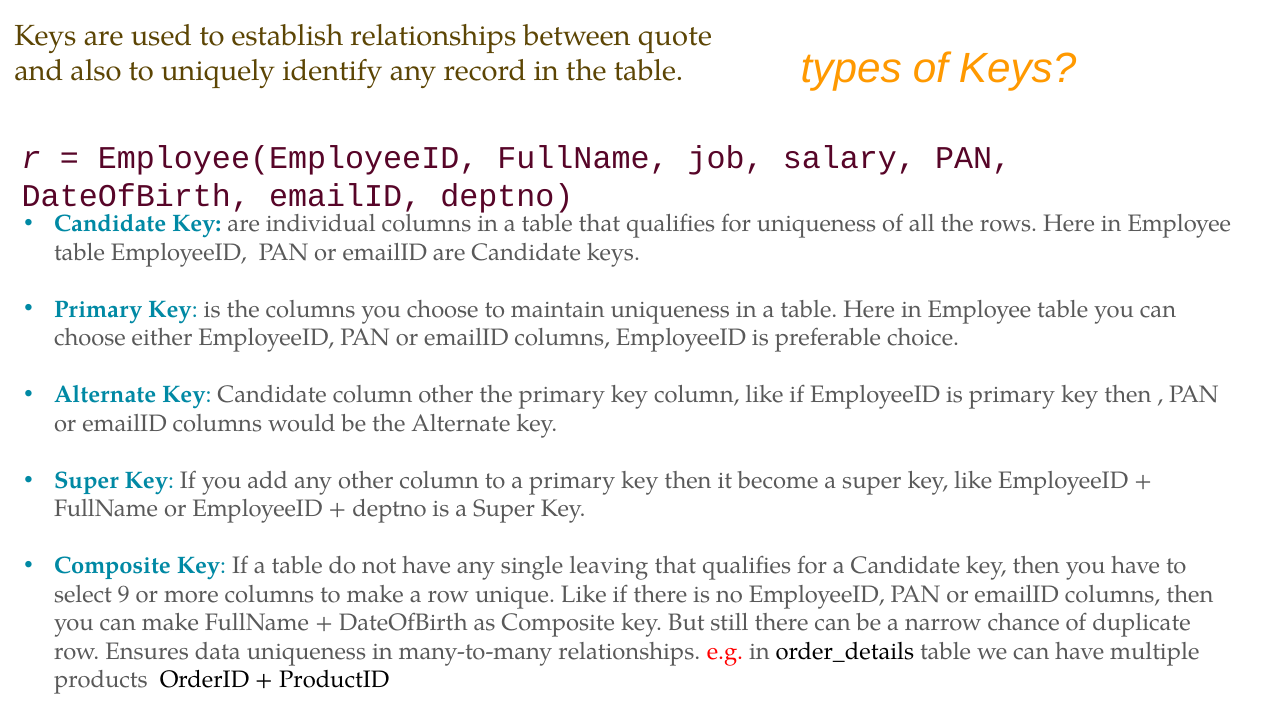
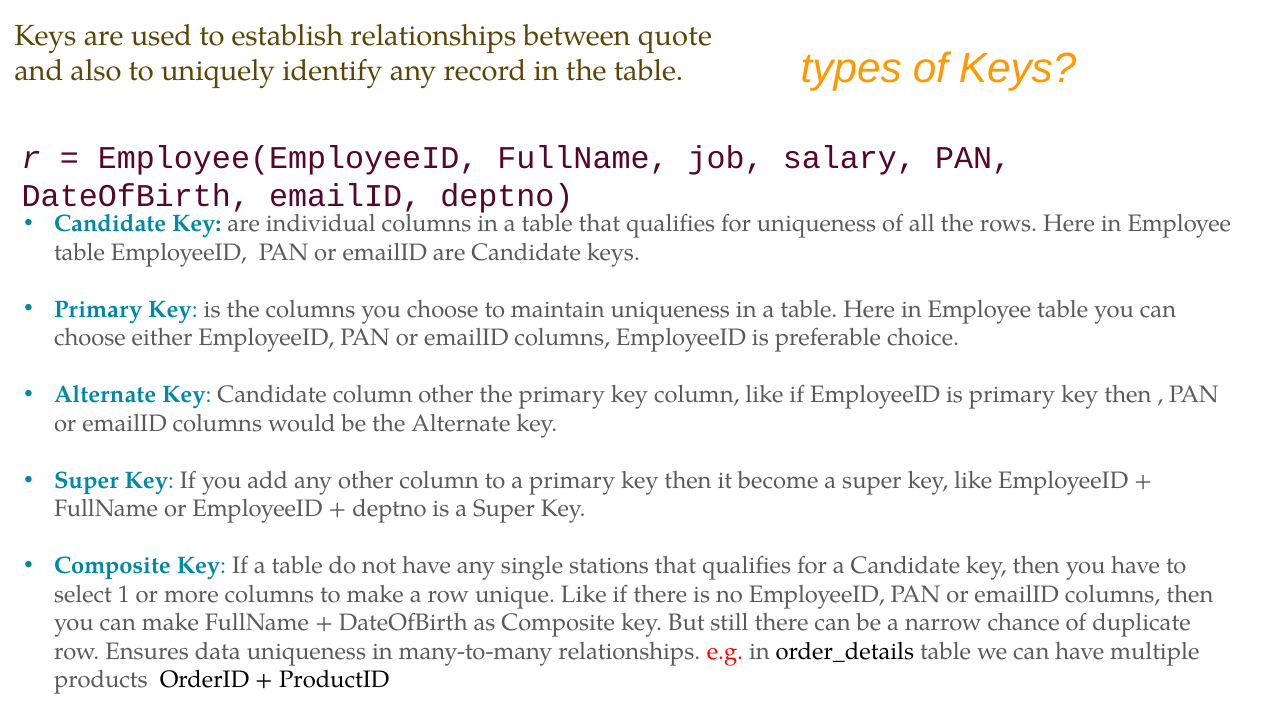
leaving: leaving -> stations
9: 9 -> 1
